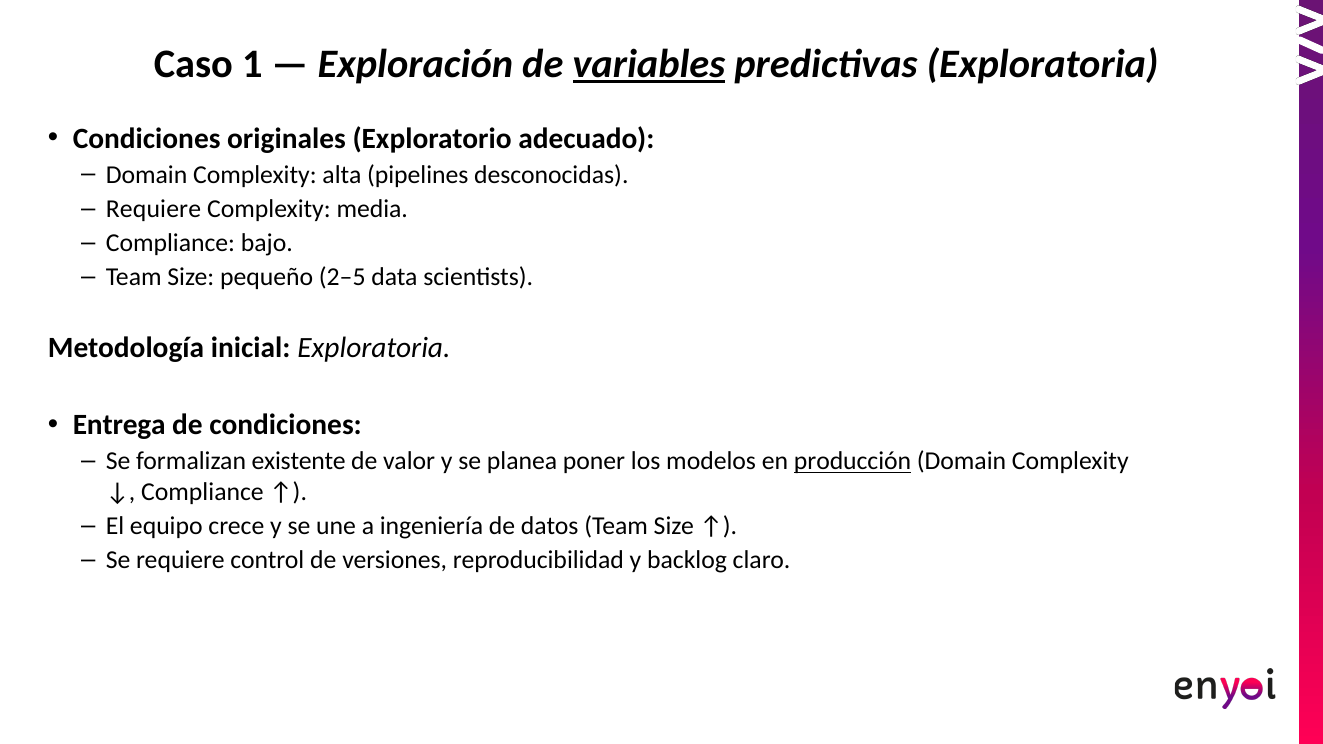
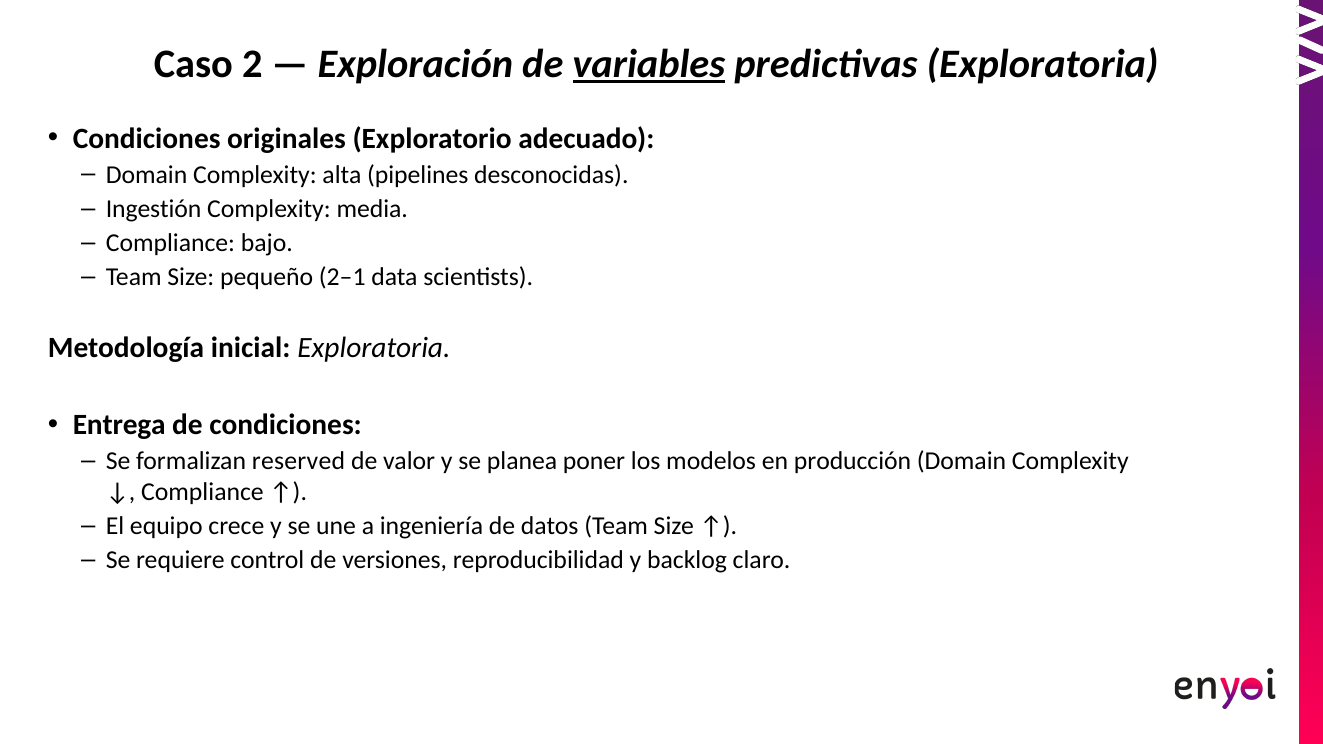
1: 1 -> 2
Requiere at (153, 209): Requiere -> Ingestión
2–5: 2–5 -> 2–1
existente: existente -> reserved
producción underline: present -> none
